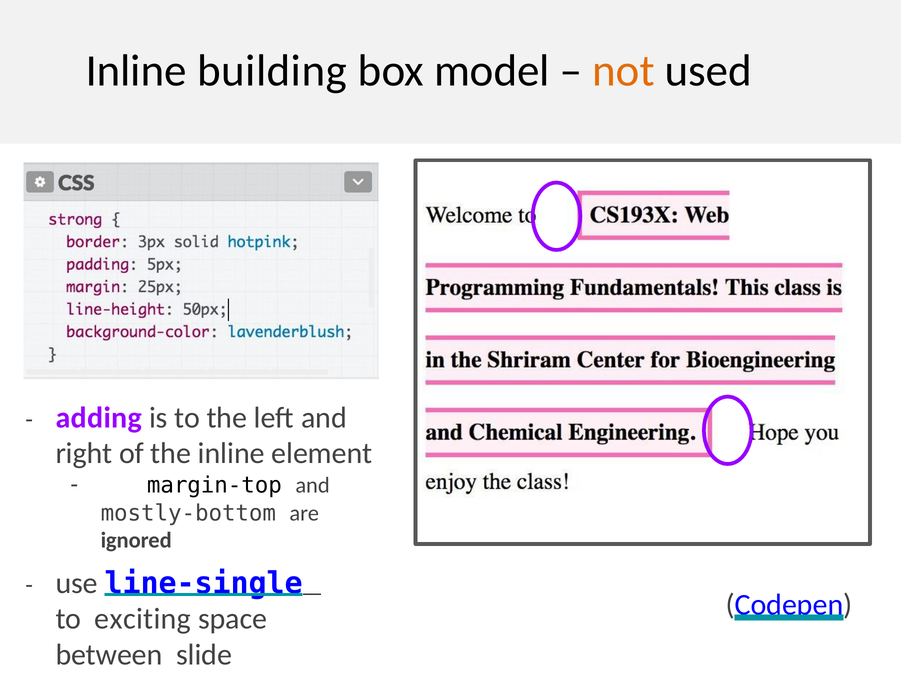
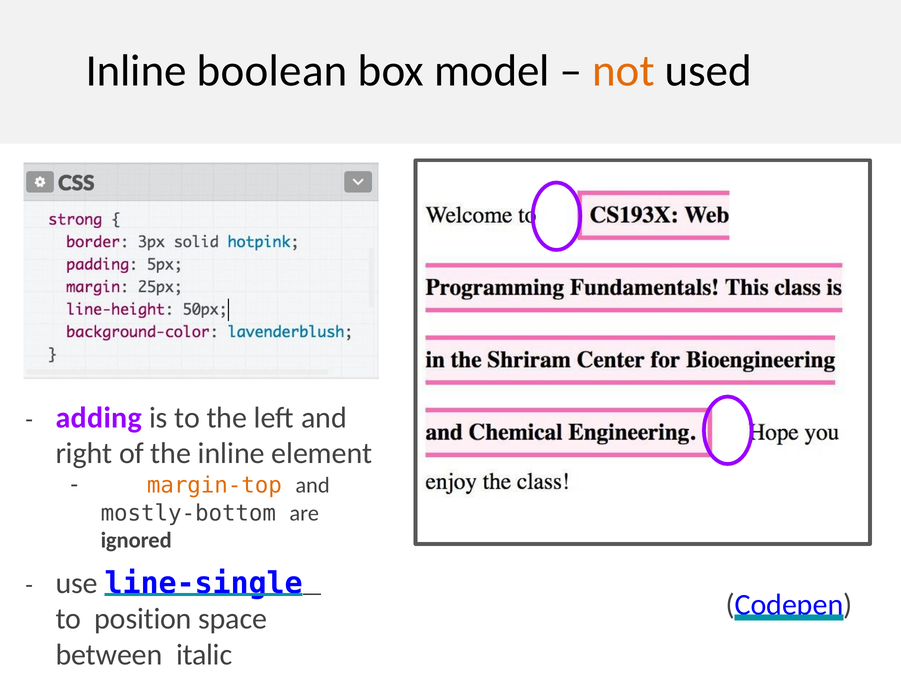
building: building -> boolean
margin-top colour: black -> orange
exciting: exciting -> position
slide: slide -> italic
